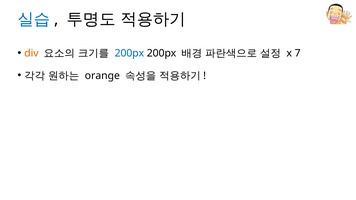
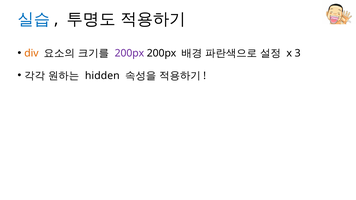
200px at (129, 53) colour: blue -> purple
7: 7 -> 3
orange: orange -> hidden
